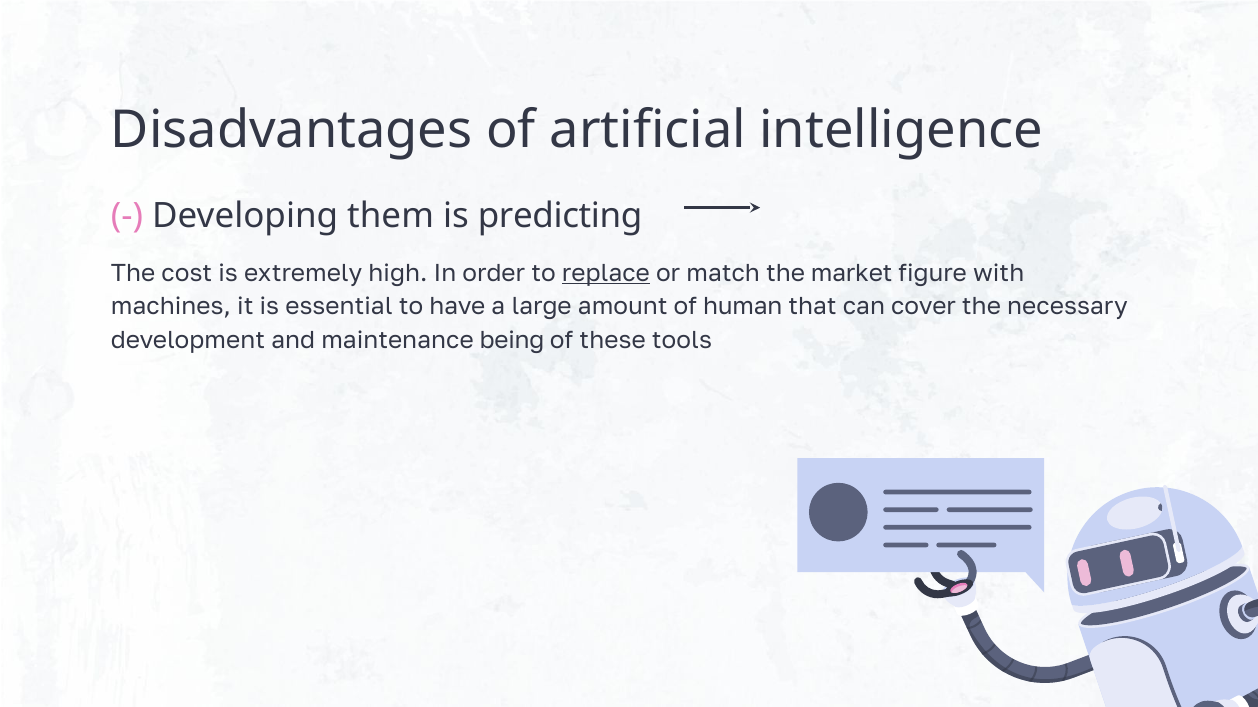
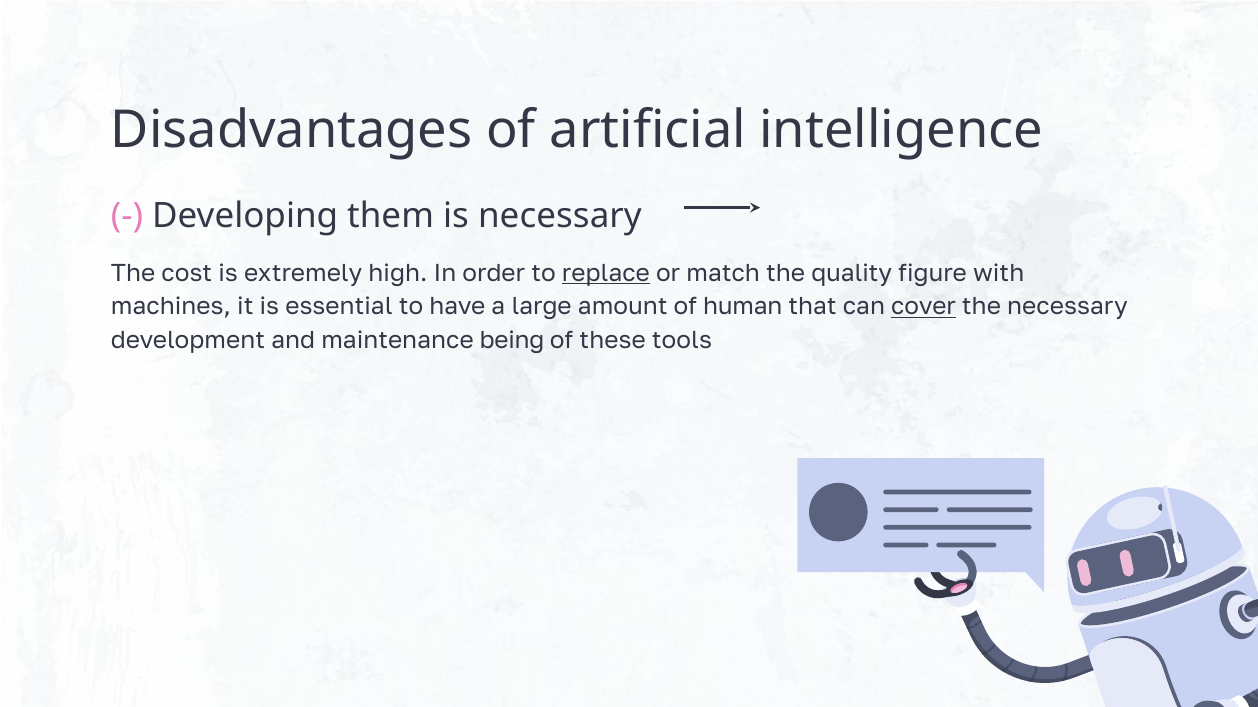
is predicting: predicting -> necessary
market: market -> quality
cover underline: none -> present
